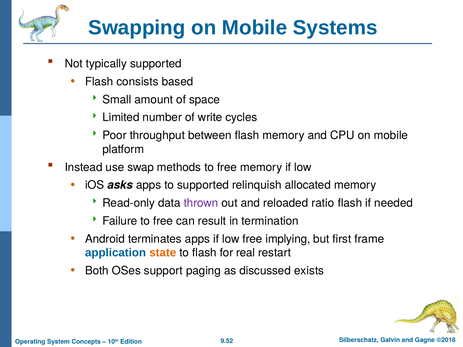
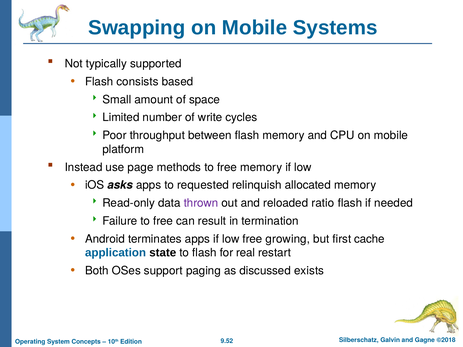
swap: swap -> page
to supported: supported -> requested
implying: implying -> growing
frame: frame -> cache
state colour: orange -> black
